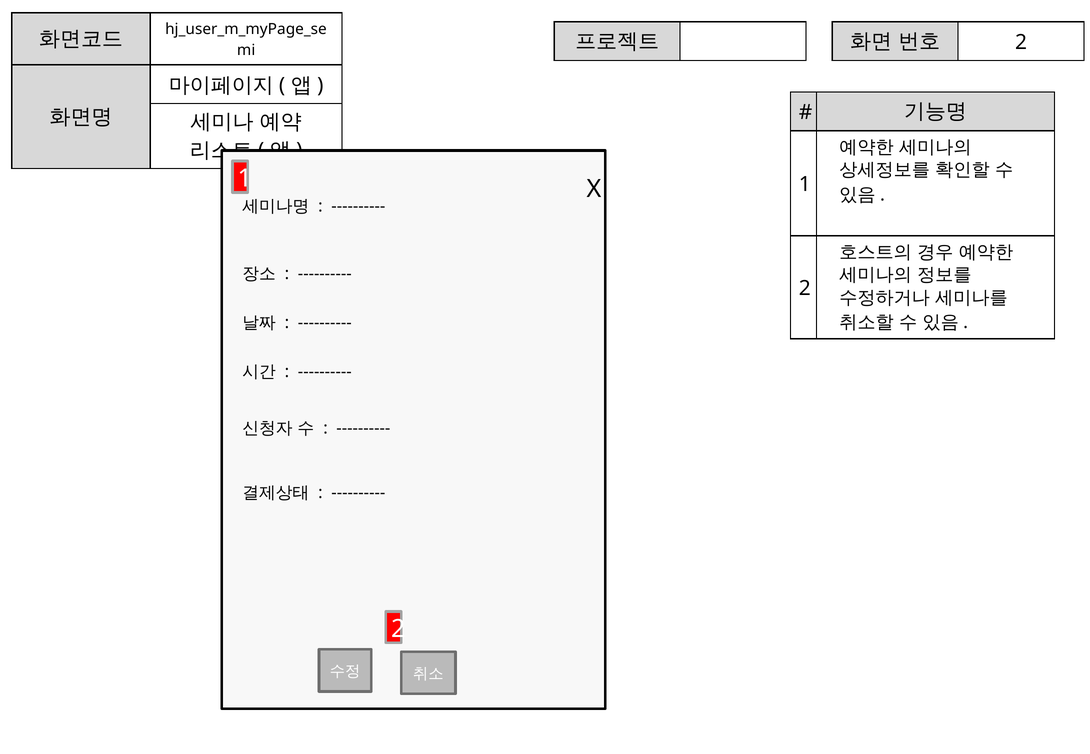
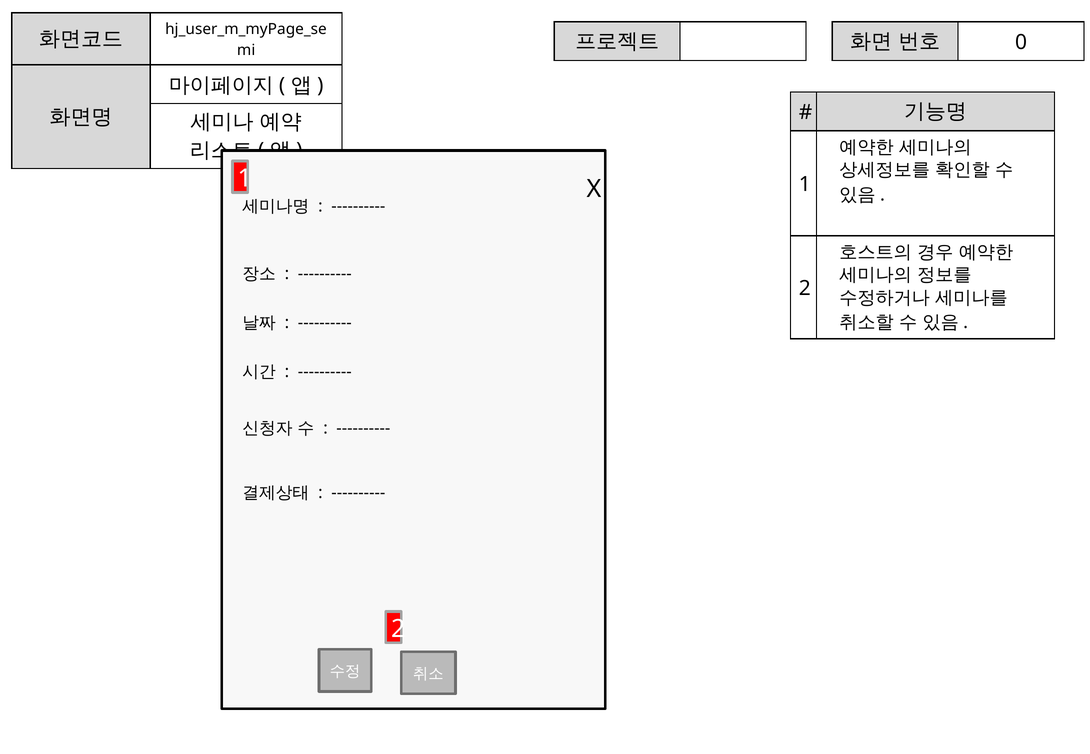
2 at (1021, 42): 2 -> 0
